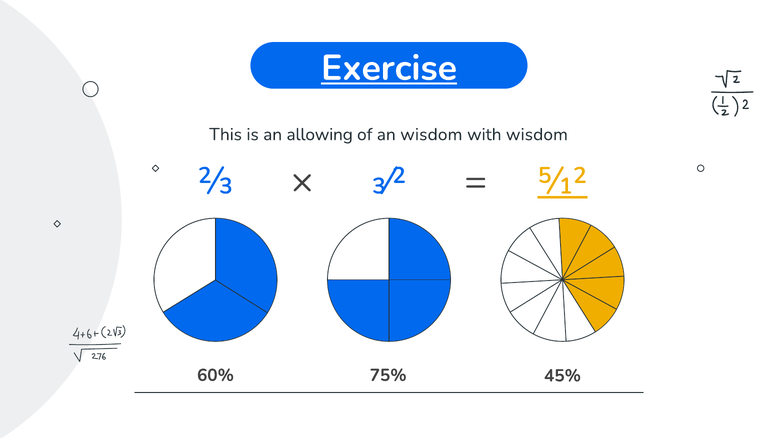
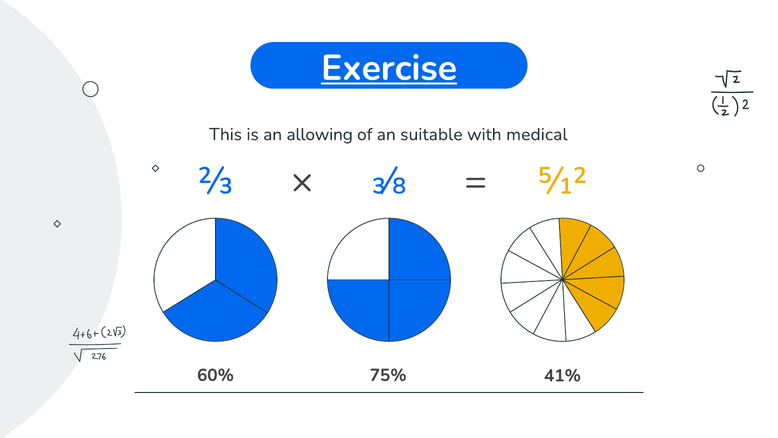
an wisdom: wisdom -> suitable
with wisdom: wisdom -> medical
3⁄2: 3⁄2 -> 3⁄8
5⁄12 underline: present -> none
45%: 45% -> 41%
